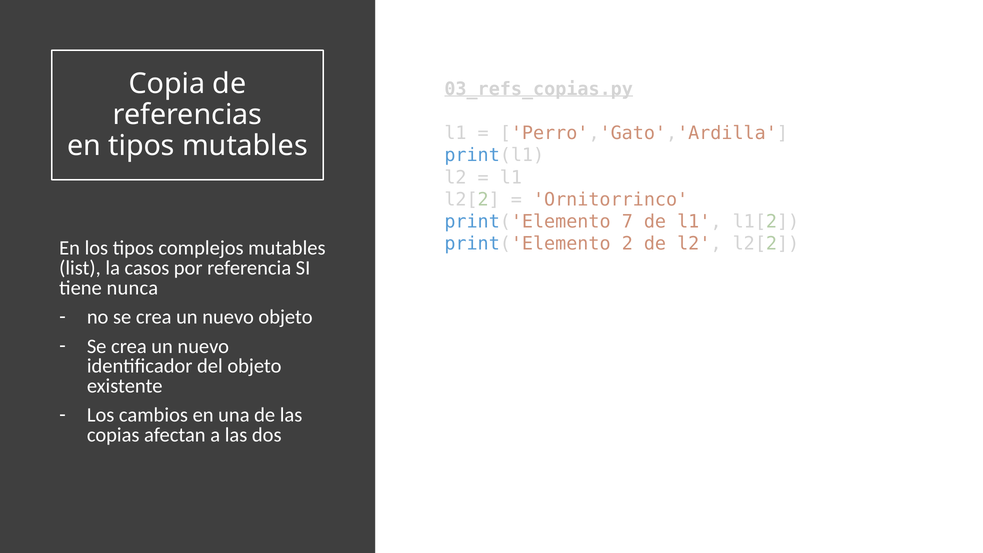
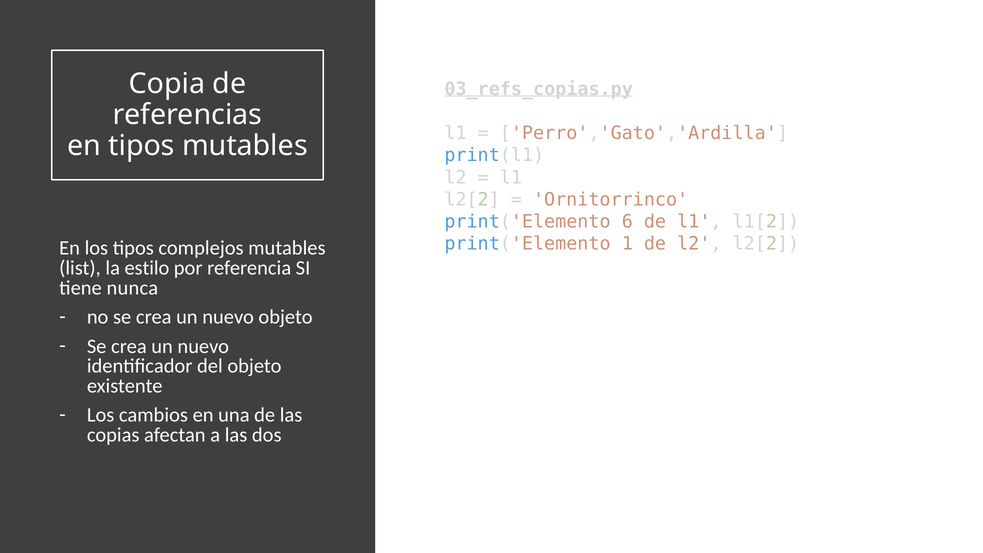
7: 7 -> 6
2: 2 -> 1
casos: casos -> estilo
